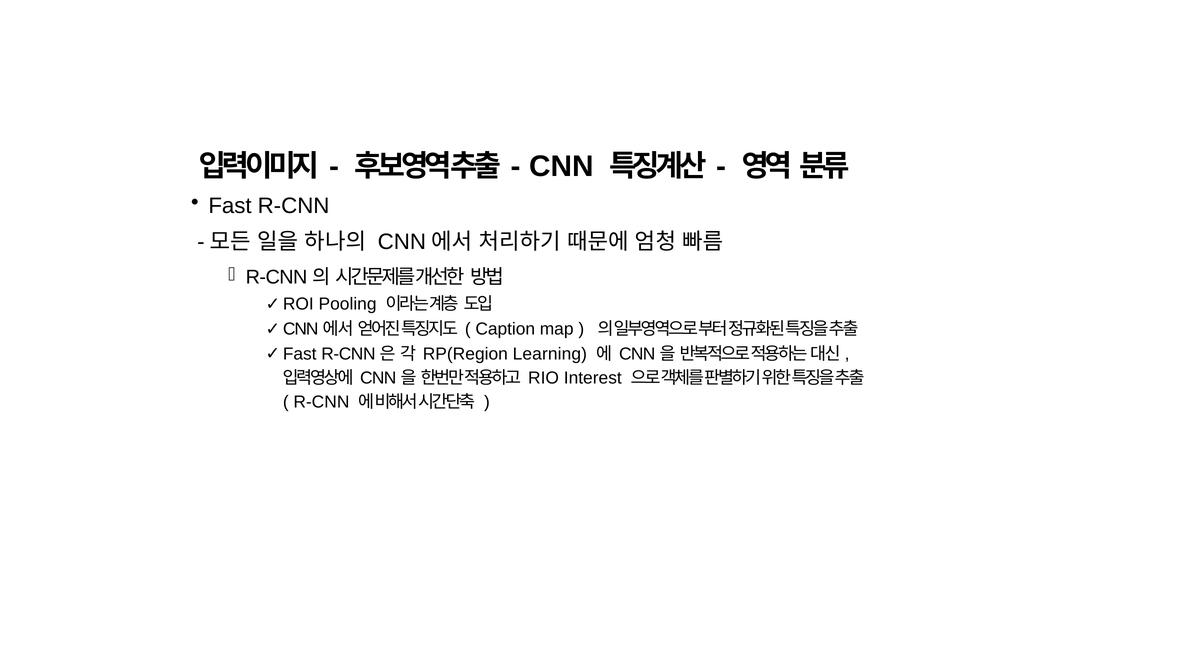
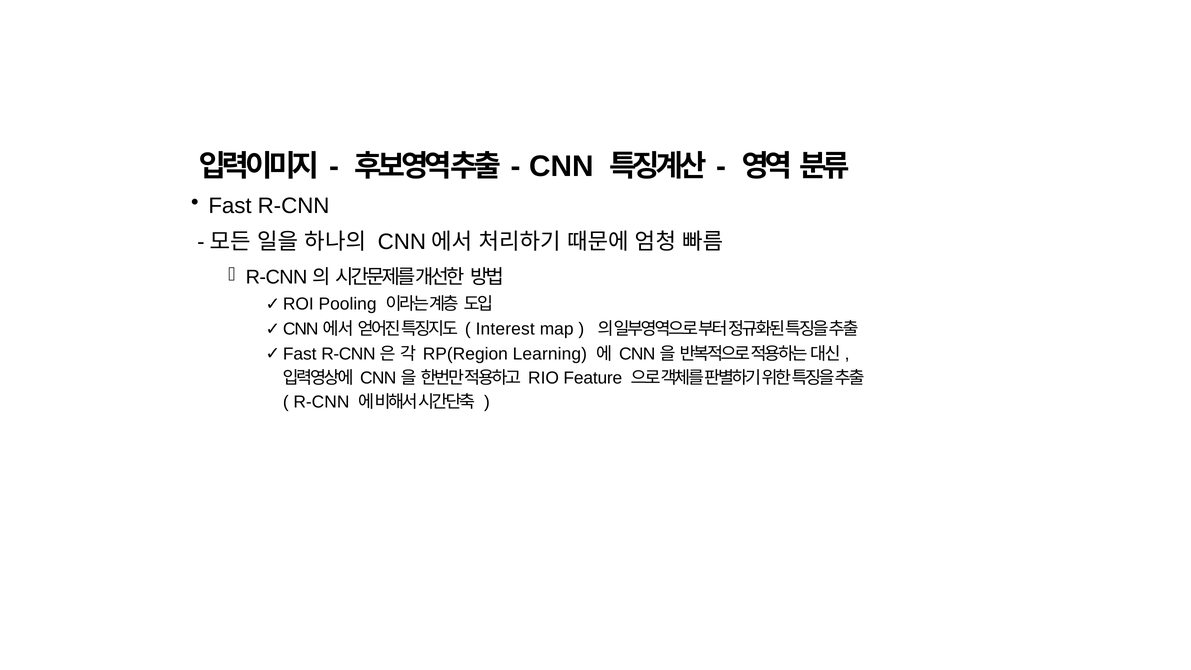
Caption: Caption -> Interest
Interest: Interest -> Feature
